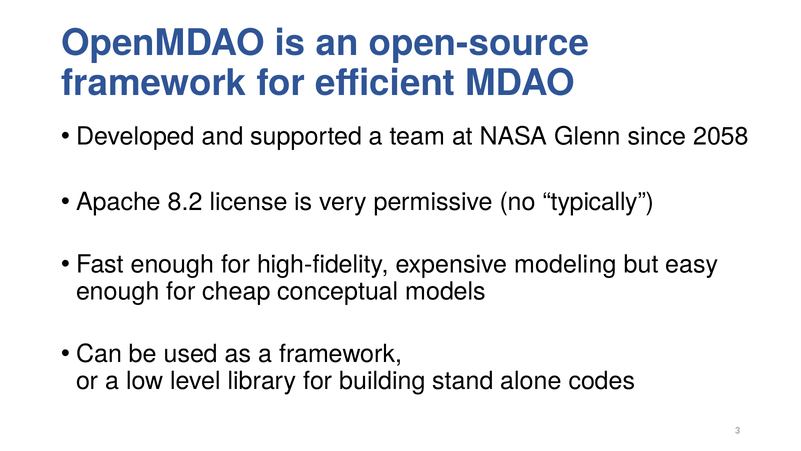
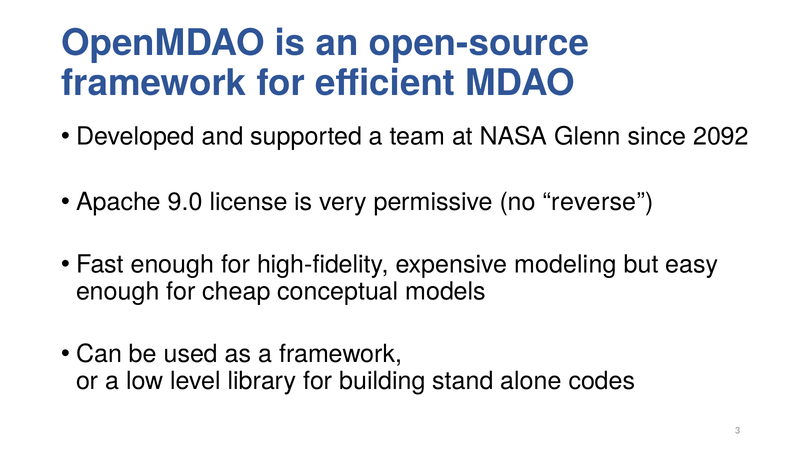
2058: 2058 -> 2092
8.2: 8.2 -> 9.0
typically: typically -> reverse
